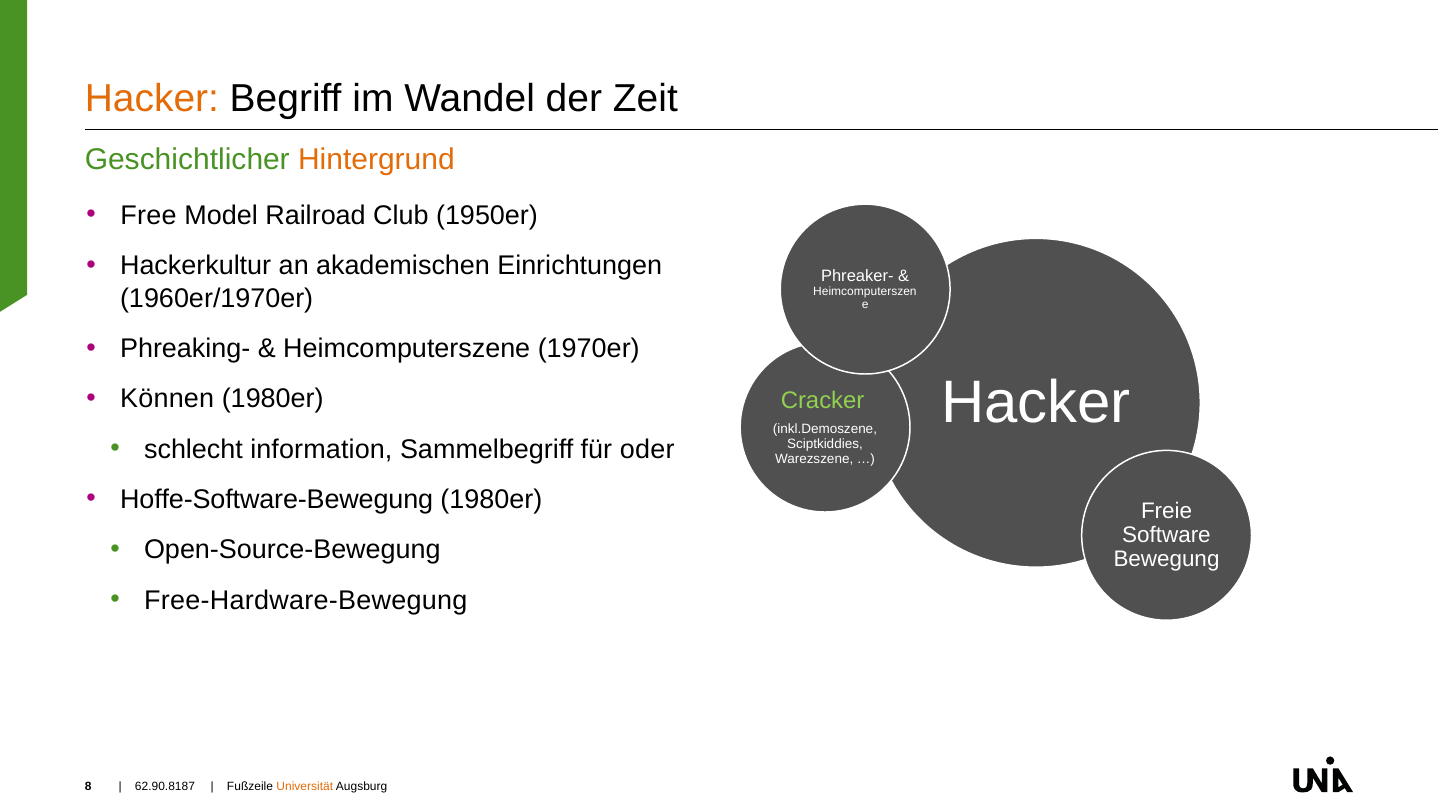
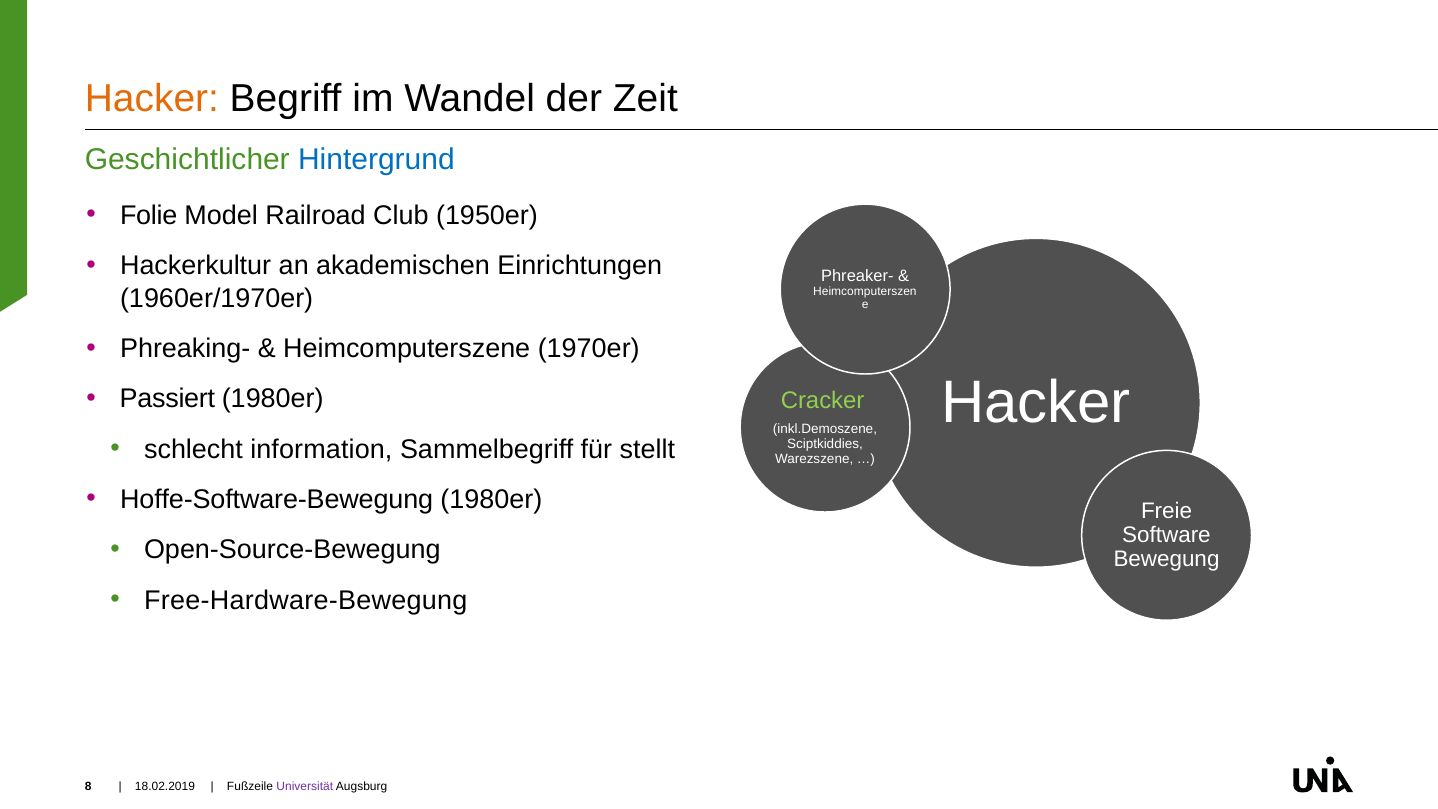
Hintergrund colour: orange -> blue
Free: Free -> Folie
Können: Können -> Passiert
oder: oder -> stellt
62.90.8187: 62.90.8187 -> 18.02.2019
Universität colour: orange -> purple
